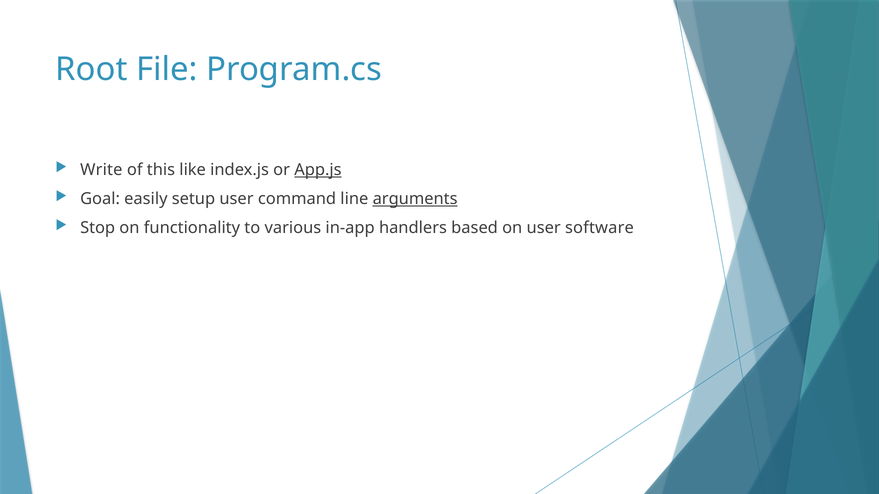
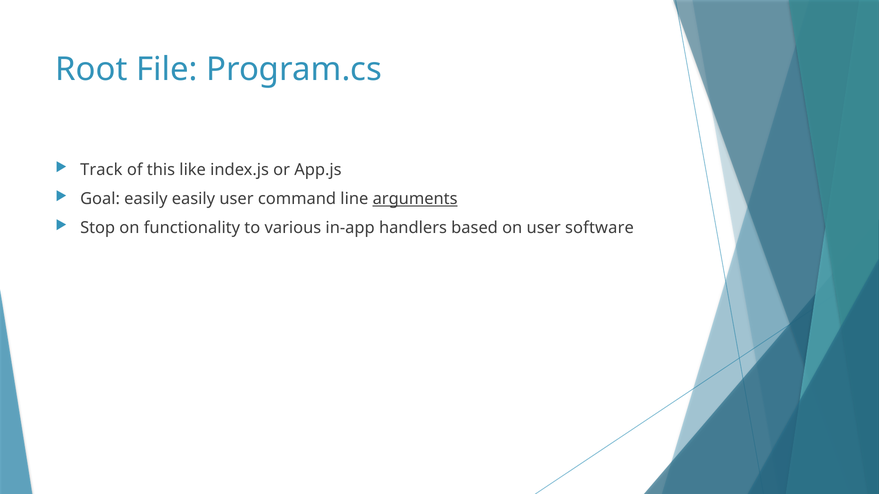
Write: Write -> Track
App.js underline: present -> none
easily setup: setup -> easily
